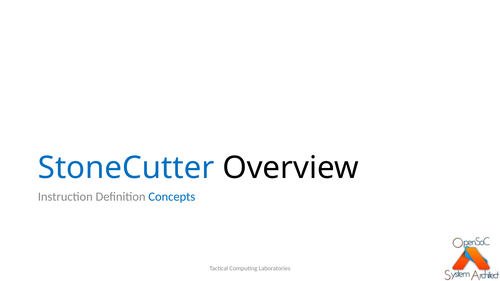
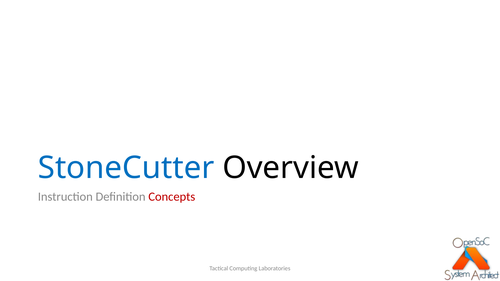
Concepts colour: blue -> red
